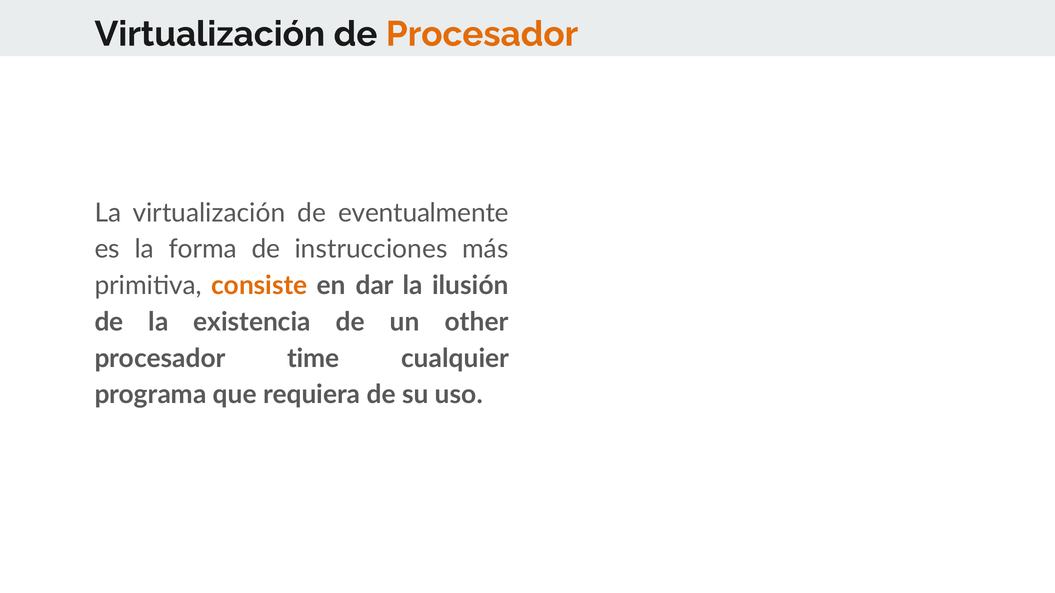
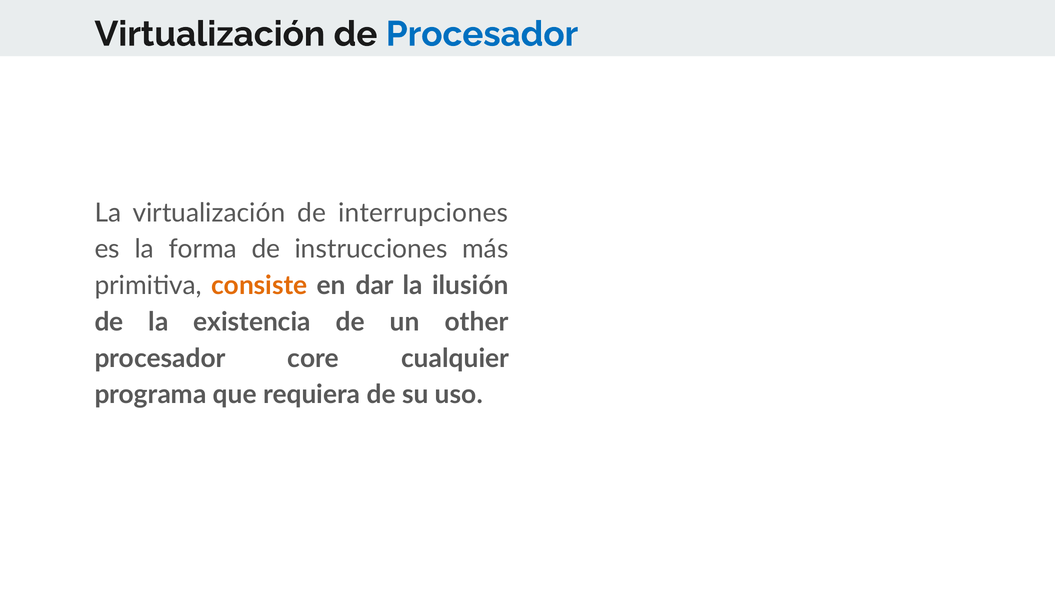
Procesador at (482, 34) colour: orange -> blue
eventualmente: eventualmente -> interrupciones
time: time -> core
